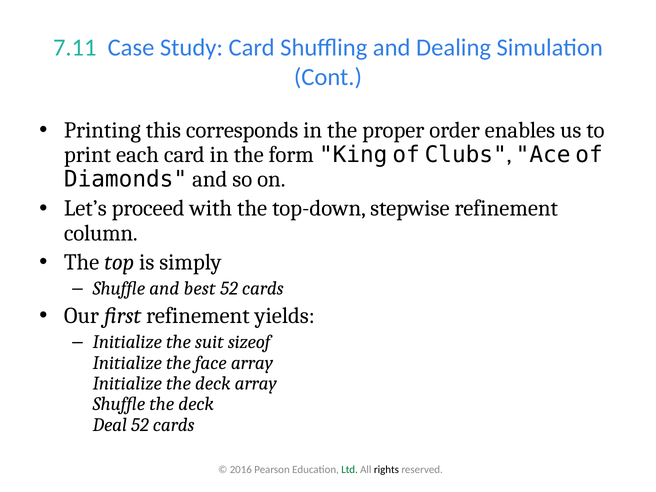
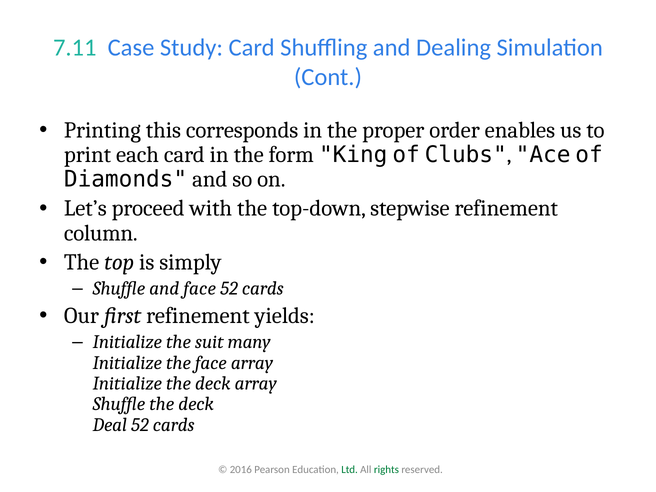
and best: best -> face
sizeof: sizeof -> many
rights colour: black -> green
